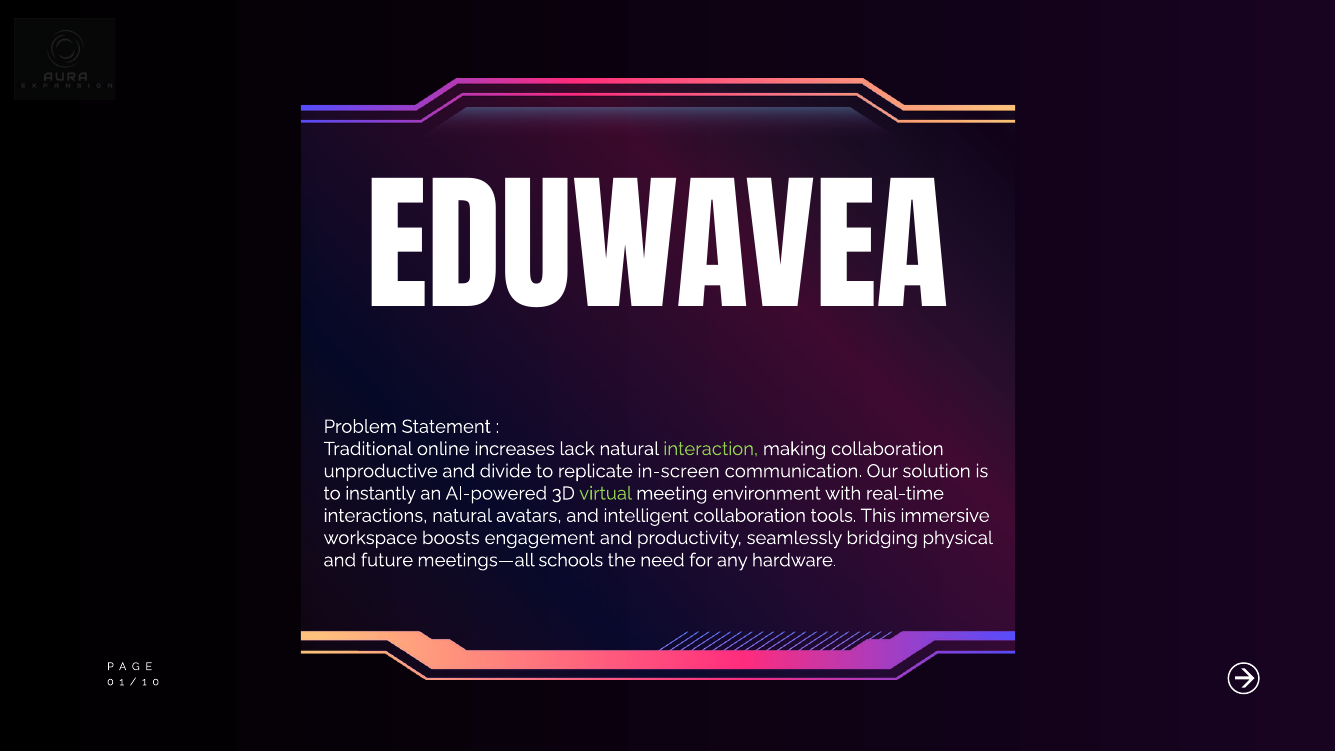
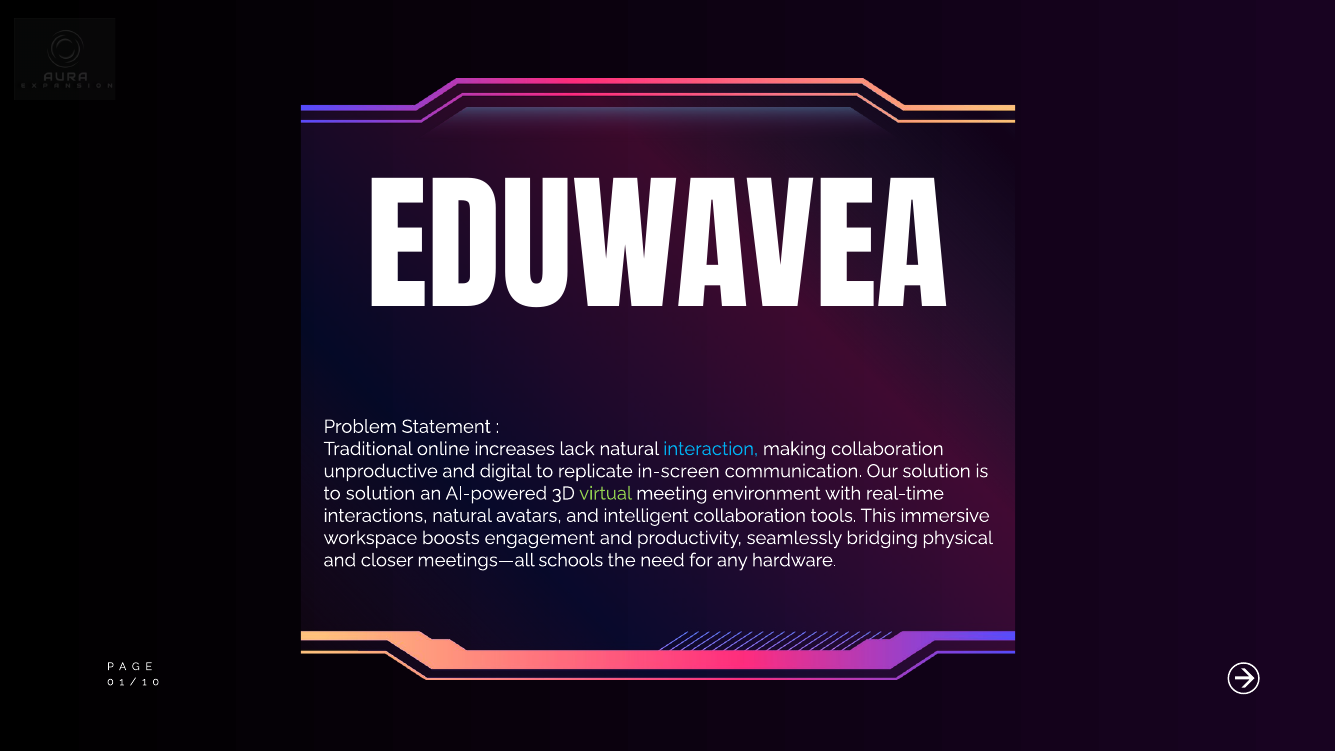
interaction colour: light green -> light blue
divide: divide -> digital
to instantly: instantly -> solution
future: future -> closer
